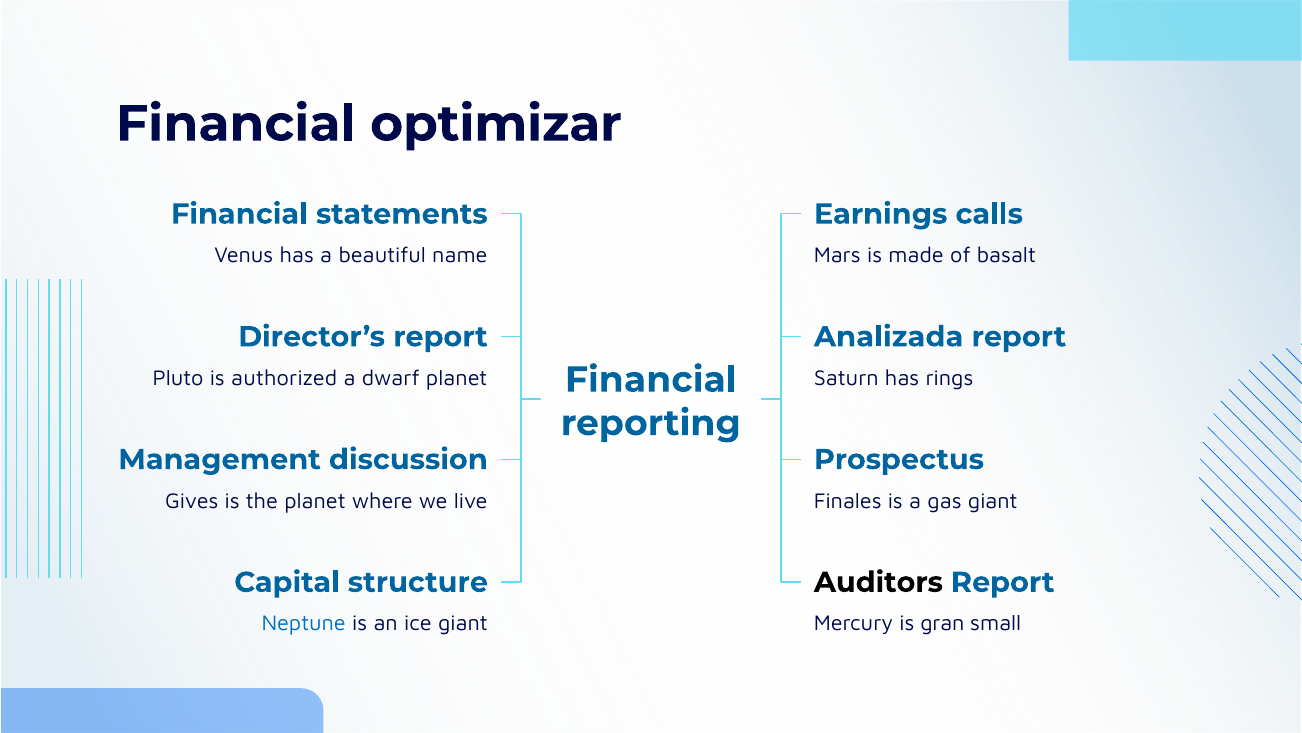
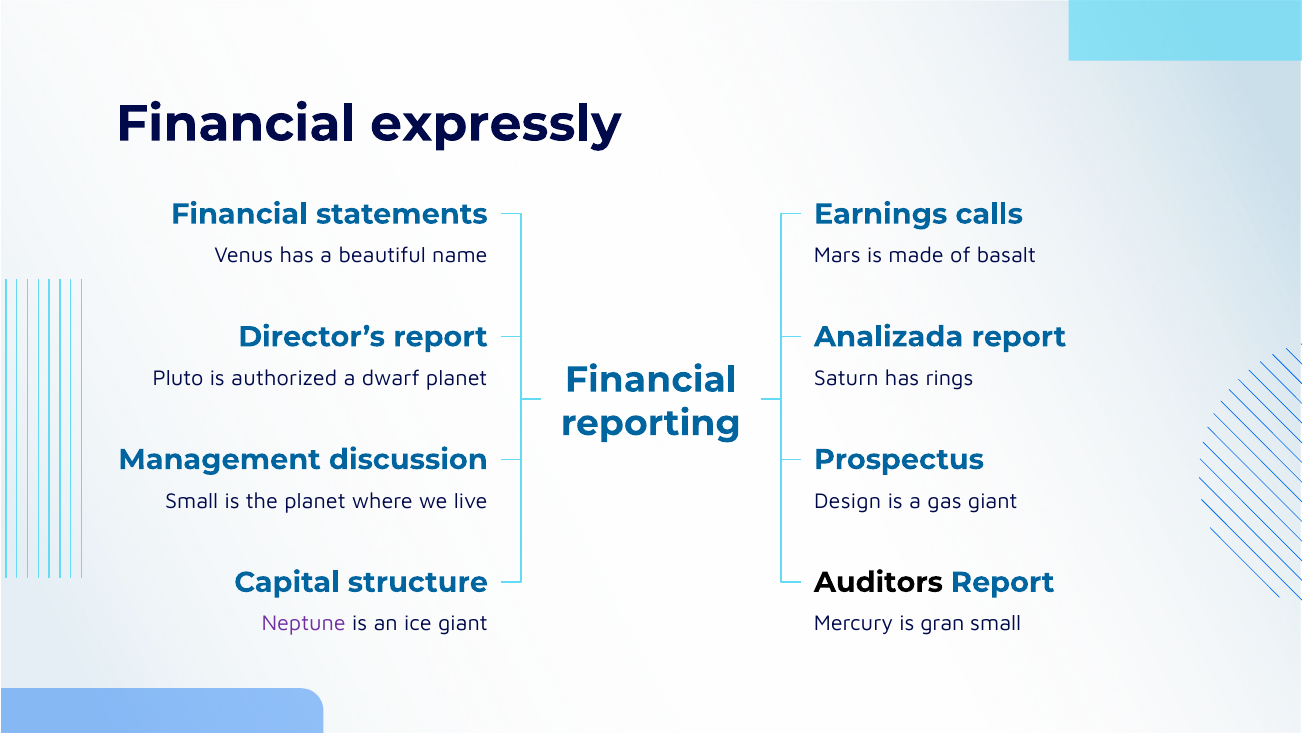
optimizar: optimizar -> expressly
Gives at (192, 501): Gives -> Small
Finales: Finales -> Design
Neptune colour: blue -> purple
